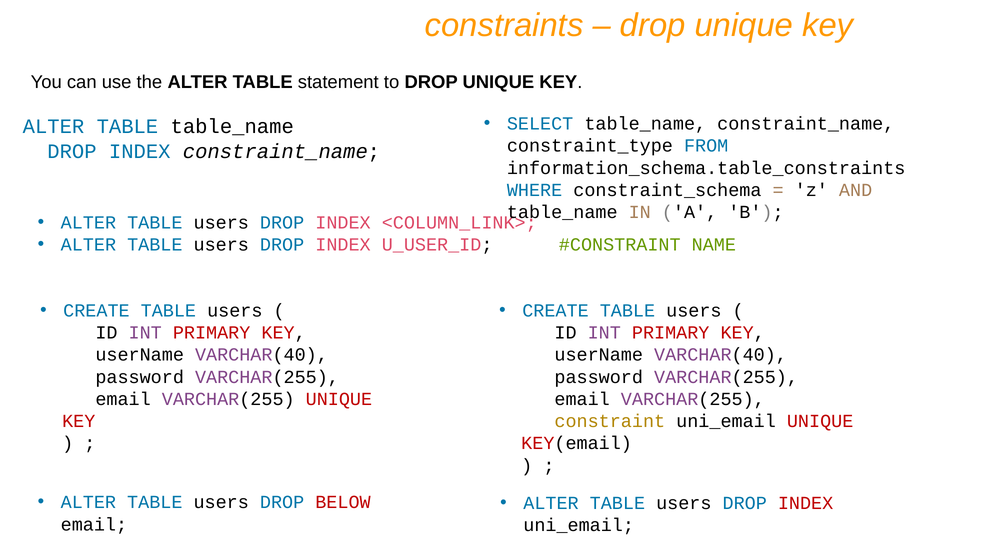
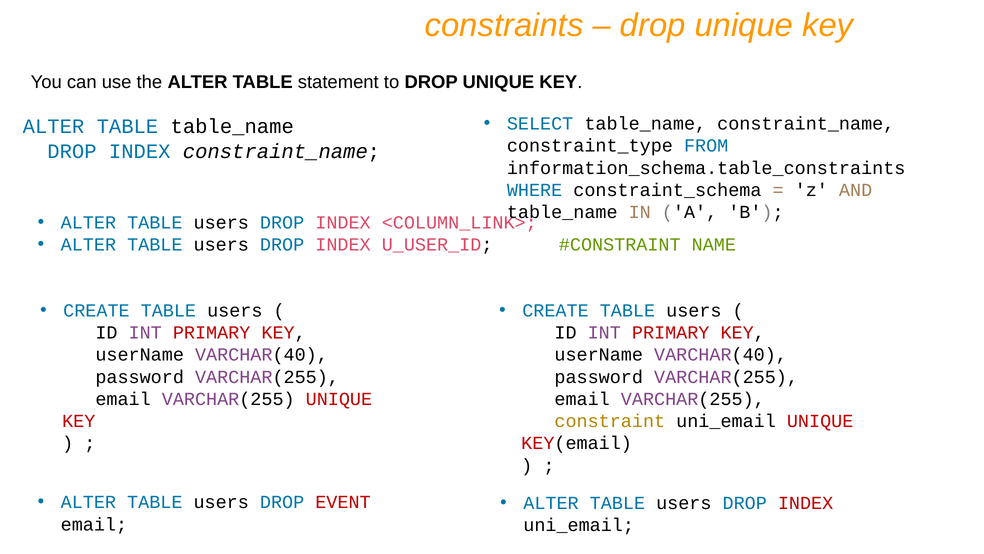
BELOW: BELOW -> EVENT
